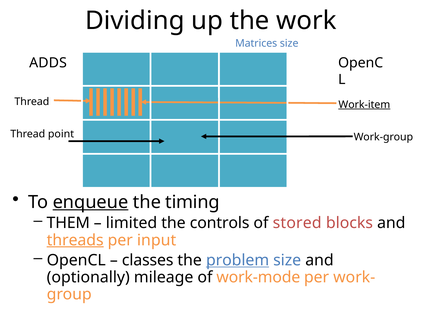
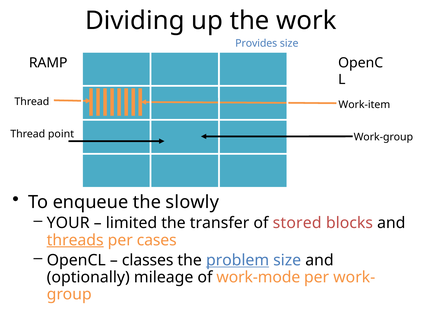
Matrices: Matrices -> Provides
ADDS: ADDS -> RAMP
Work-item underline: present -> none
enqueue underline: present -> none
timing: timing -> slowly
THEM: THEM -> YOUR
controls: controls -> transfer
input: input -> cases
